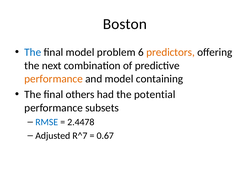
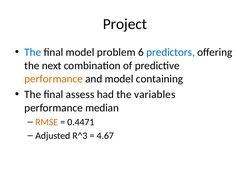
Boston: Boston -> Project
predictors colour: orange -> blue
others: others -> assess
potential: potential -> variables
subsets: subsets -> median
RMSE colour: blue -> orange
2.4478: 2.4478 -> 0.4471
R^7: R^7 -> R^3
0.67: 0.67 -> 4.67
